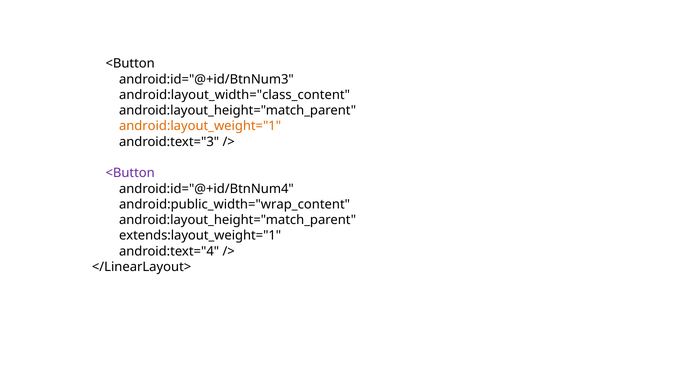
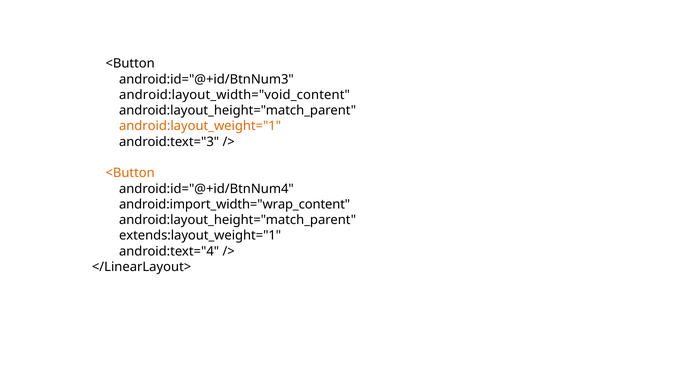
android:layout_width="class_content: android:layout_width="class_content -> android:layout_width="void_content
<Button at (130, 173) colour: purple -> orange
android:public_width="wrap_content: android:public_width="wrap_content -> android:import_width="wrap_content
